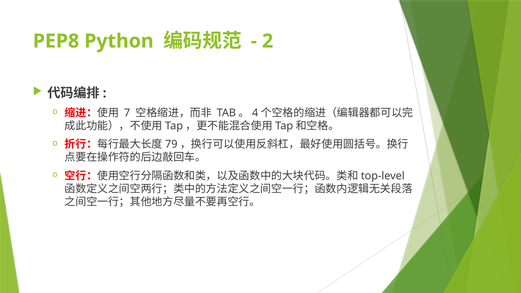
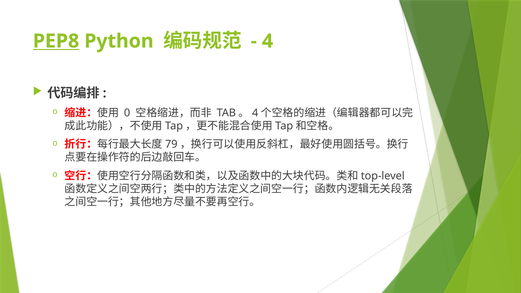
PEP8 underline: none -> present
2 at (268, 41): 2 -> 4
7: 7 -> 0
